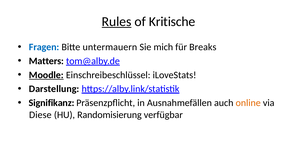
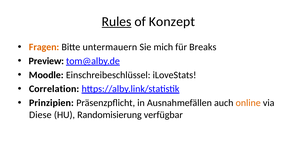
Kritische: Kritische -> Konzept
Fragen colour: blue -> orange
Matters: Matters -> Preview
Moodle underline: present -> none
Darstellung: Darstellung -> Correlation
Signifikanz: Signifikanz -> Prinzipien
